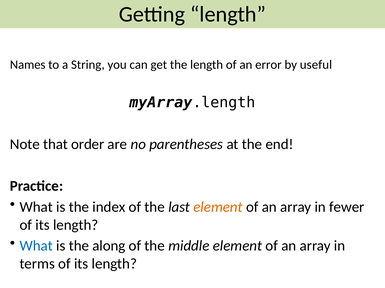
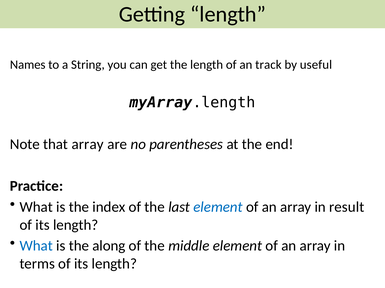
error: error -> track
that order: order -> array
element at (218, 207) colour: orange -> blue
fewer: fewer -> result
